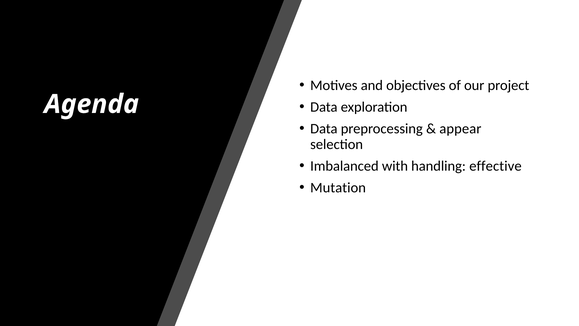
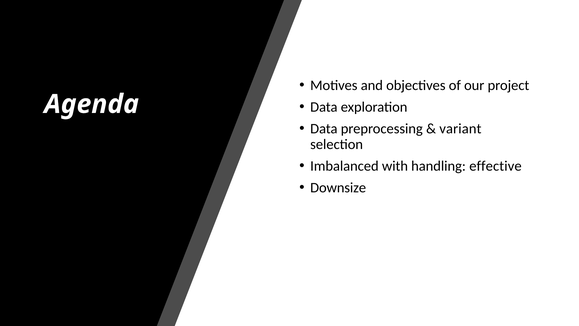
appear: appear -> variant
Mutation: Mutation -> Downsize
